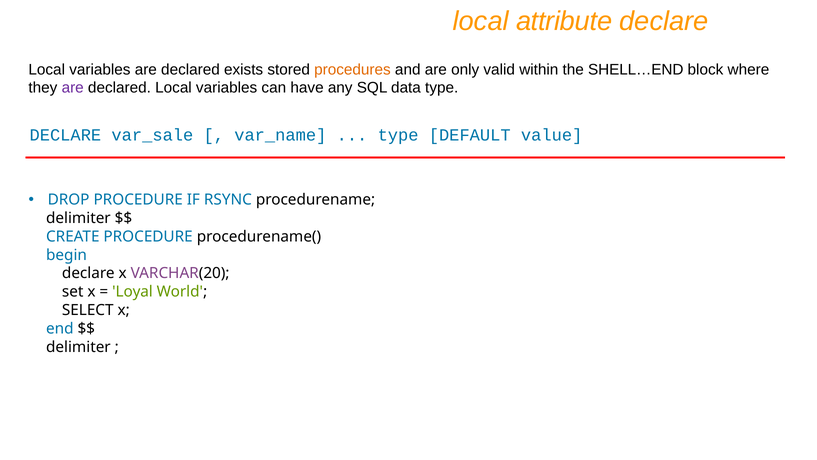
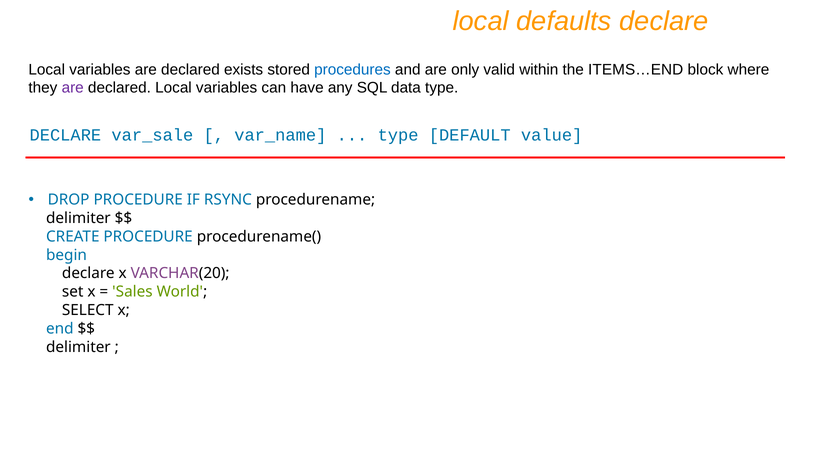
attribute: attribute -> defaults
procedures colour: orange -> blue
SHELL…END: SHELL…END -> ITEMS…END
Loyal: Loyal -> Sales
